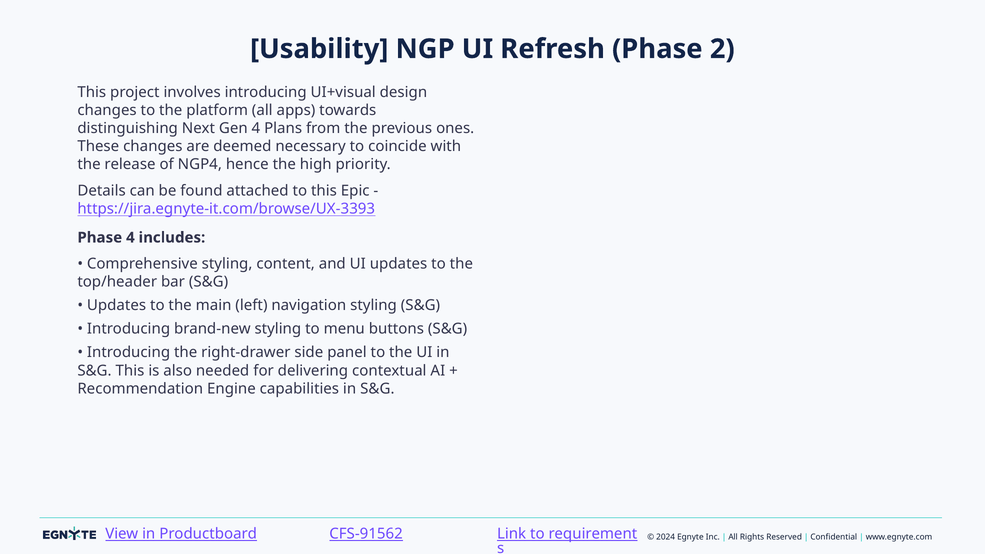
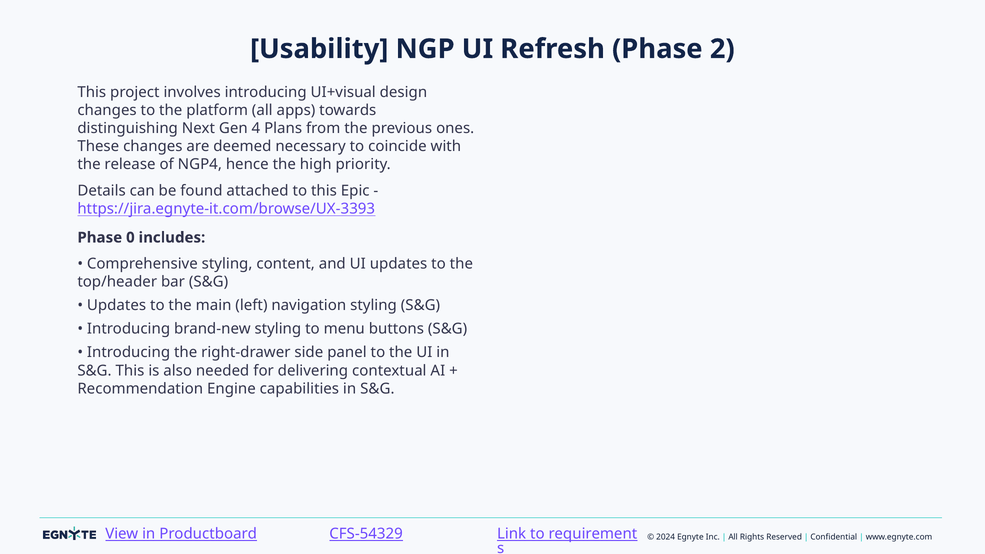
Phase 4: 4 -> 0
CFS-91562: CFS-91562 -> CFS-54329
